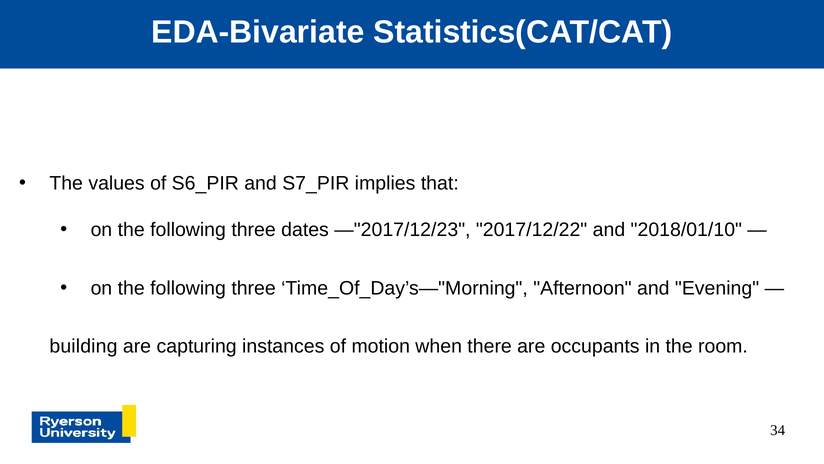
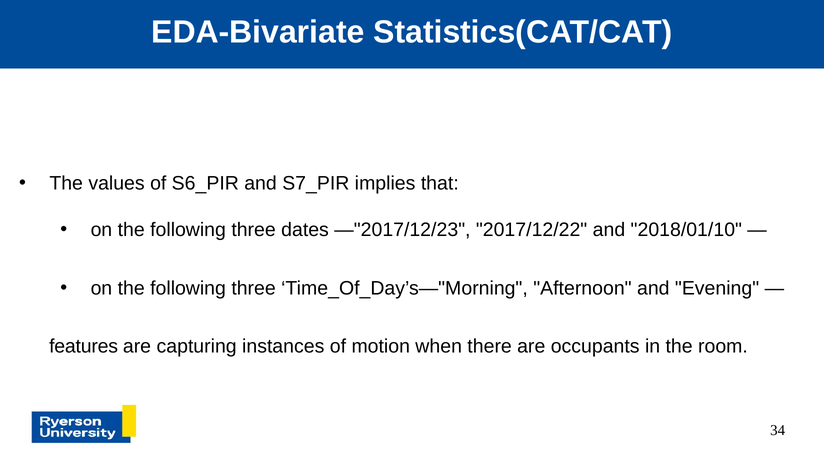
building: building -> features
